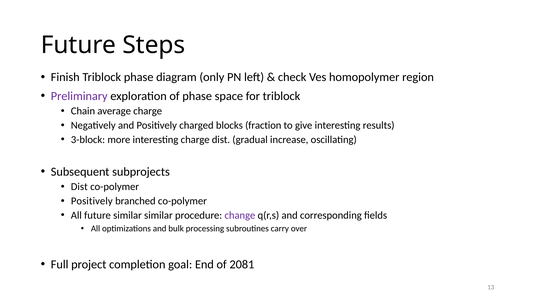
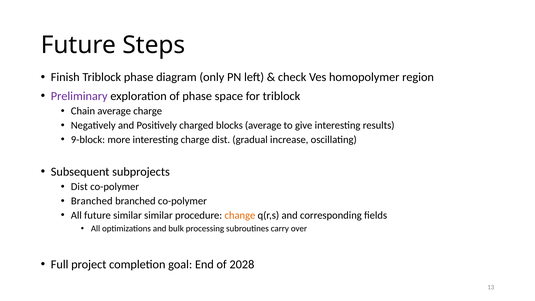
blocks fraction: fraction -> average
3-block: 3-block -> 9-block
Positively at (92, 201): Positively -> Branched
change colour: purple -> orange
2081: 2081 -> 2028
